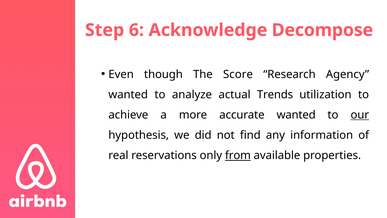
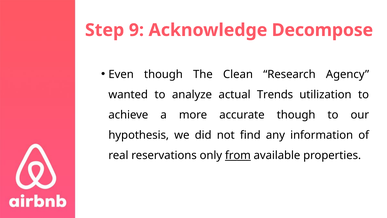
6: 6 -> 9
Score: Score -> Clean
accurate wanted: wanted -> though
our underline: present -> none
